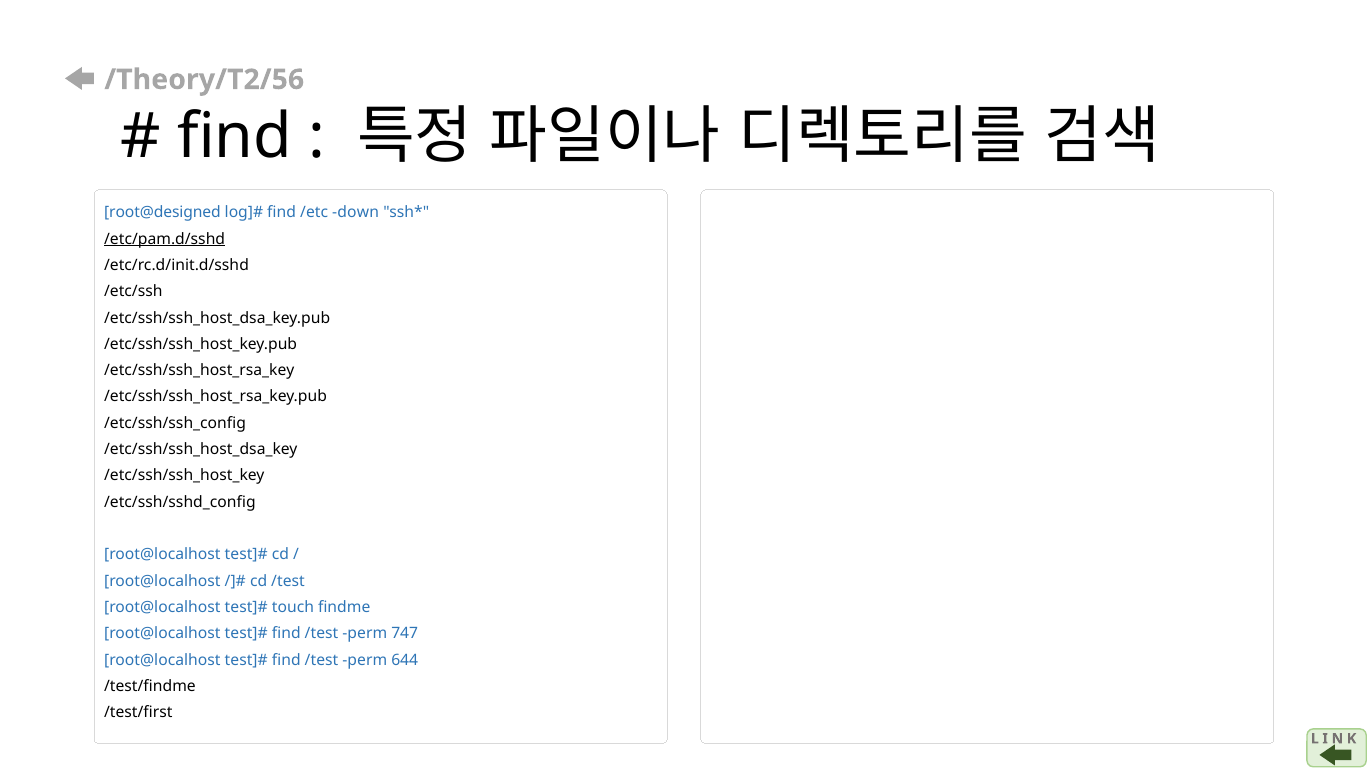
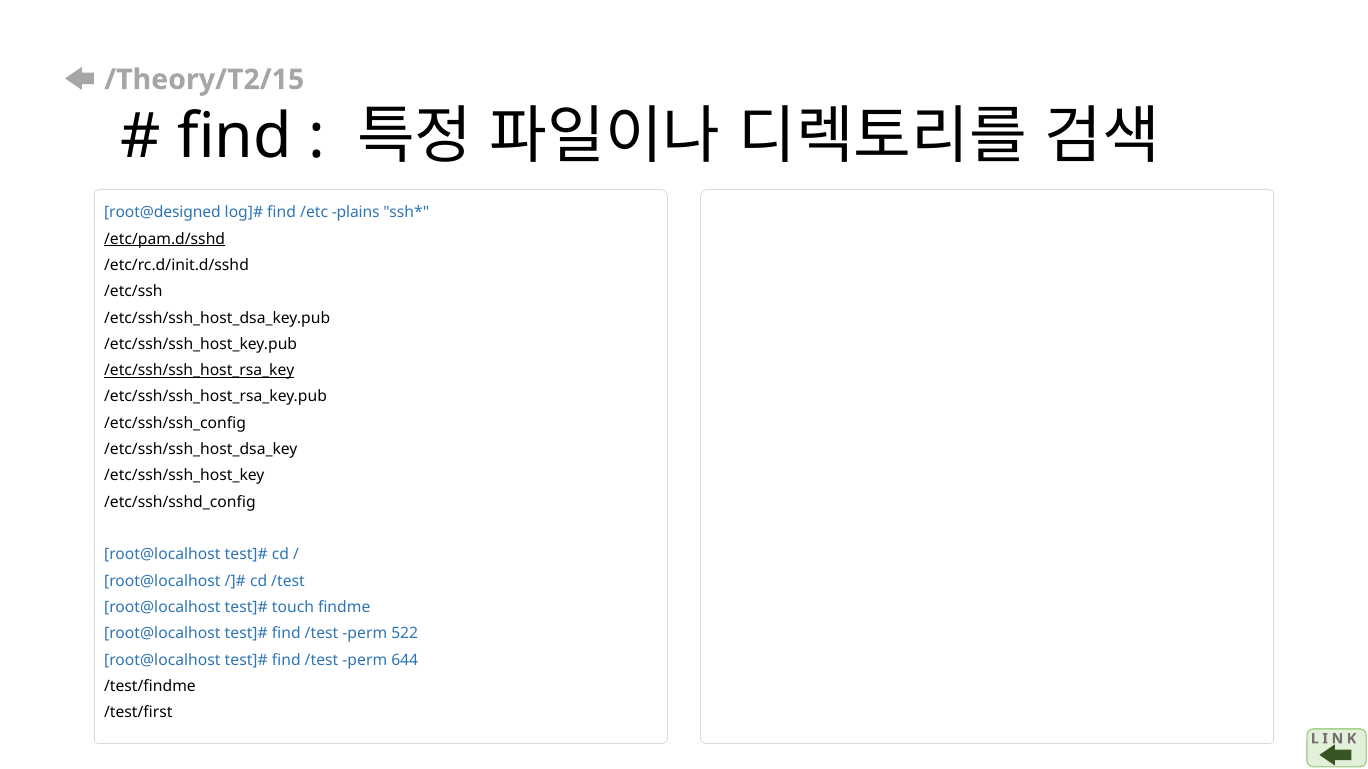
/Theory/T2/56: /Theory/T2/56 -> /Theory/T2/15
down: down -> plains
/etc/ssh/ssh_host_rsa_key underline: none -> present
747: 747 -> 522
